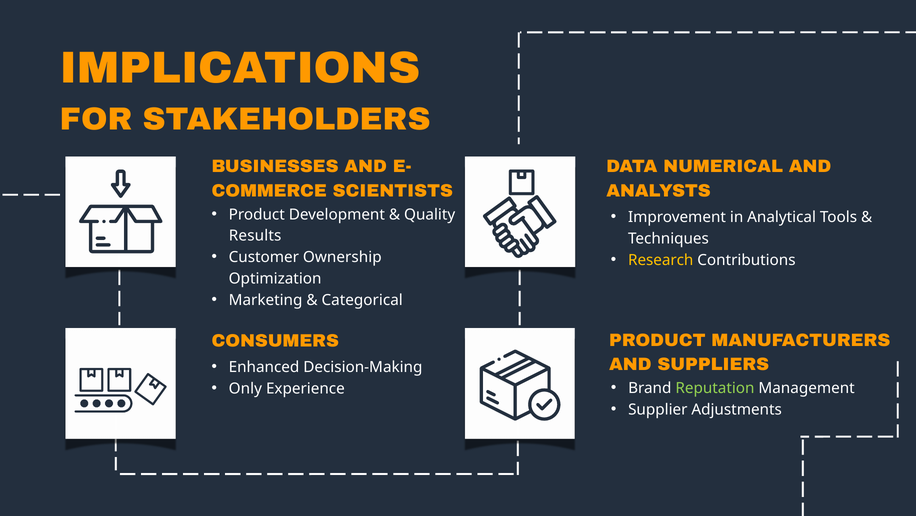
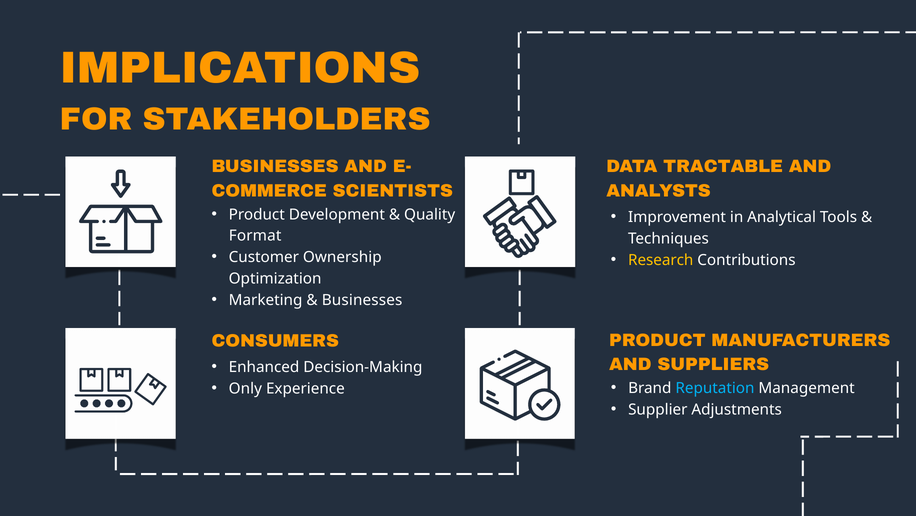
NUMERICAL: NUMERICAL -> TRACTABLE
Results: Results -> Format
Categorical at (362, 300): Categorical -> Businesses
Reputation colour: light green -> light blue
